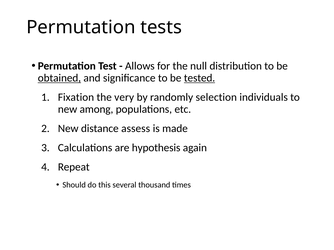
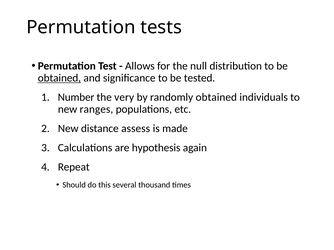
tested underline: present -> none
Fixation: Fixation -> Number
randomly selection: selection -> obtained
among: among -> ranges
